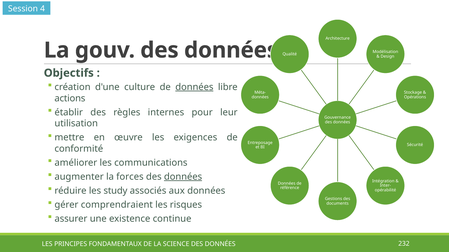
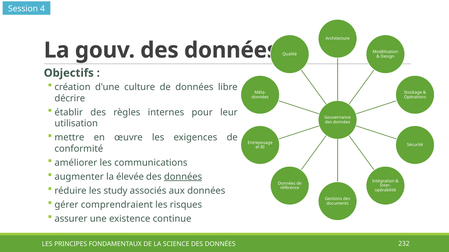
données at (194, 87) underline: present -> none
actions: actions -> décrire
forces: forces -> élevée
